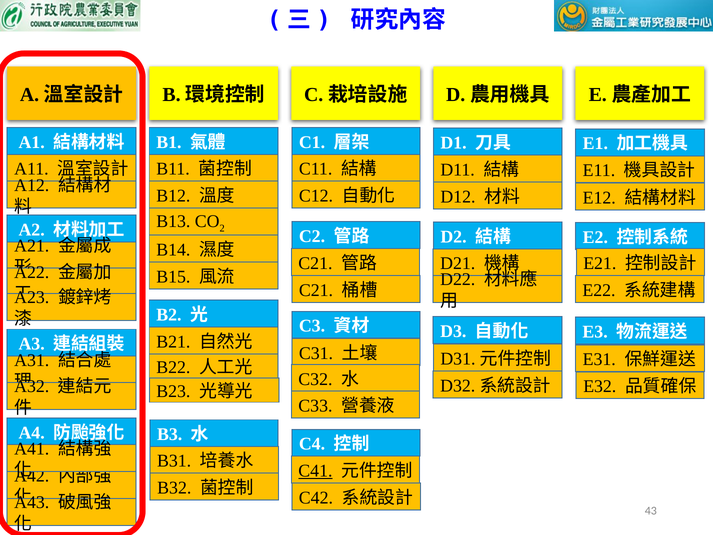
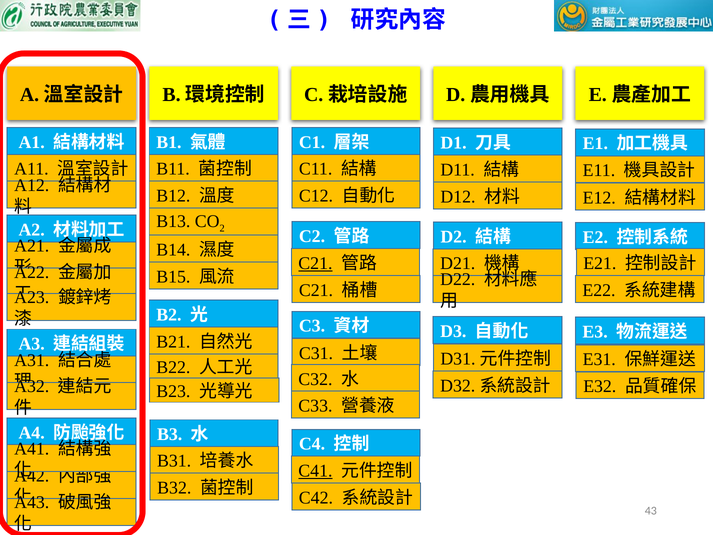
C21 at (315, 263) underline: none -> present
